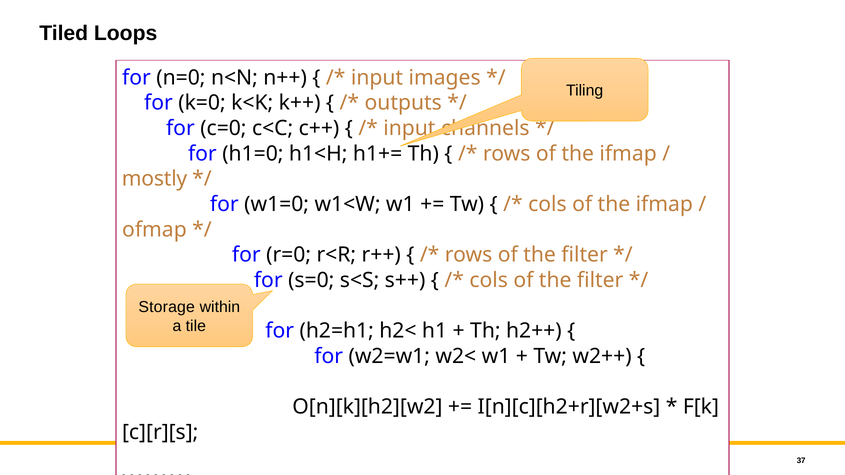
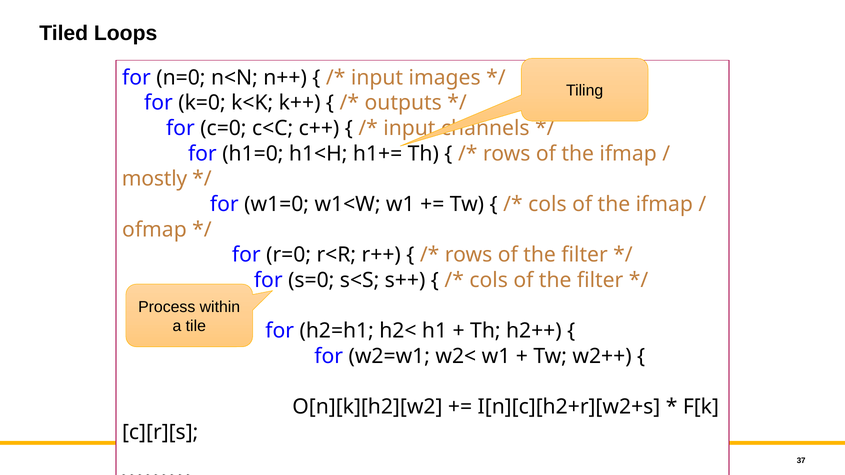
Storage: Storage -> Process
